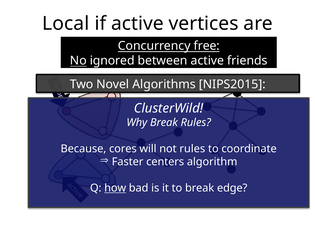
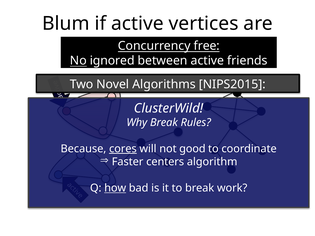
Local: Local -> Blum
cores underline: none -> present
not rules: rules -> good
edge: edge -> work
